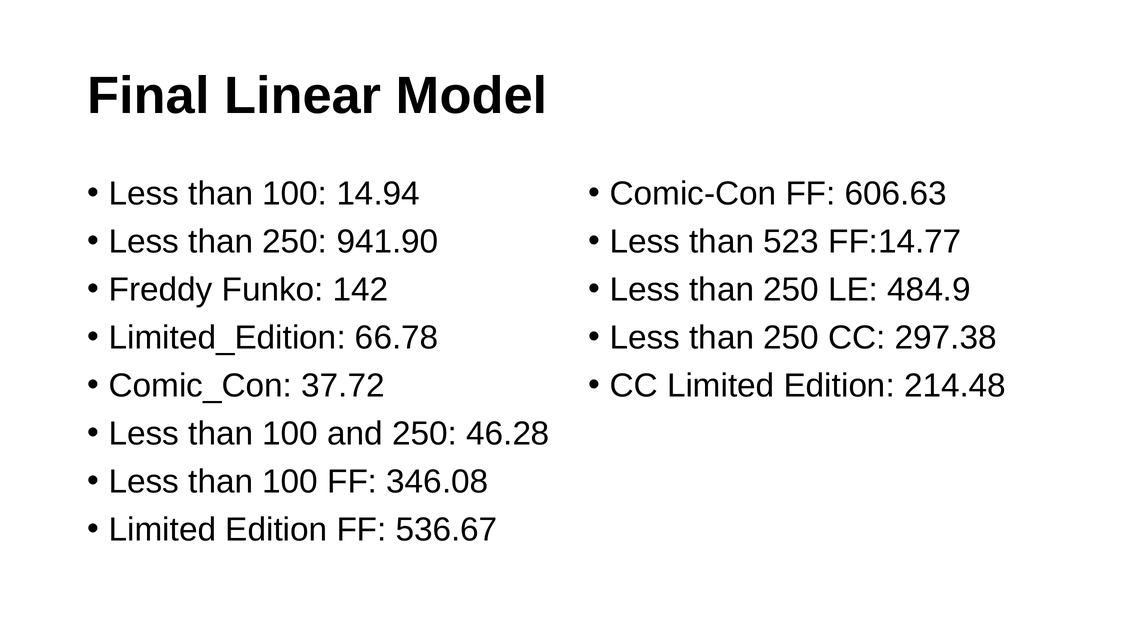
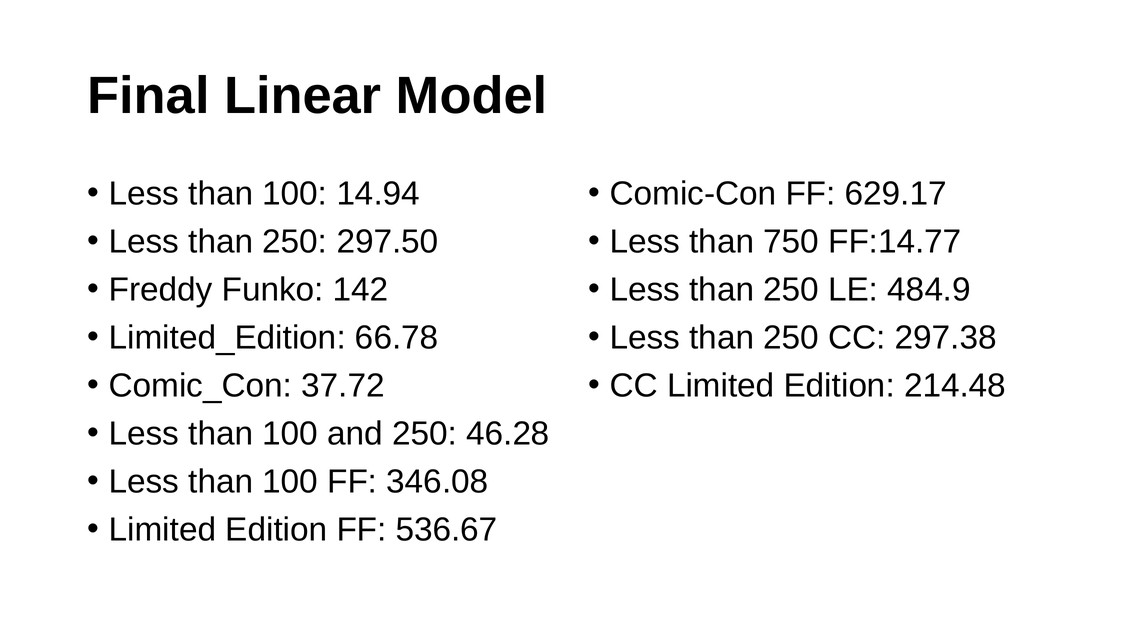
606.63: 606.63 -> 629.17
941.90: 941.90 -> 297.50
523: 523 -> 750
